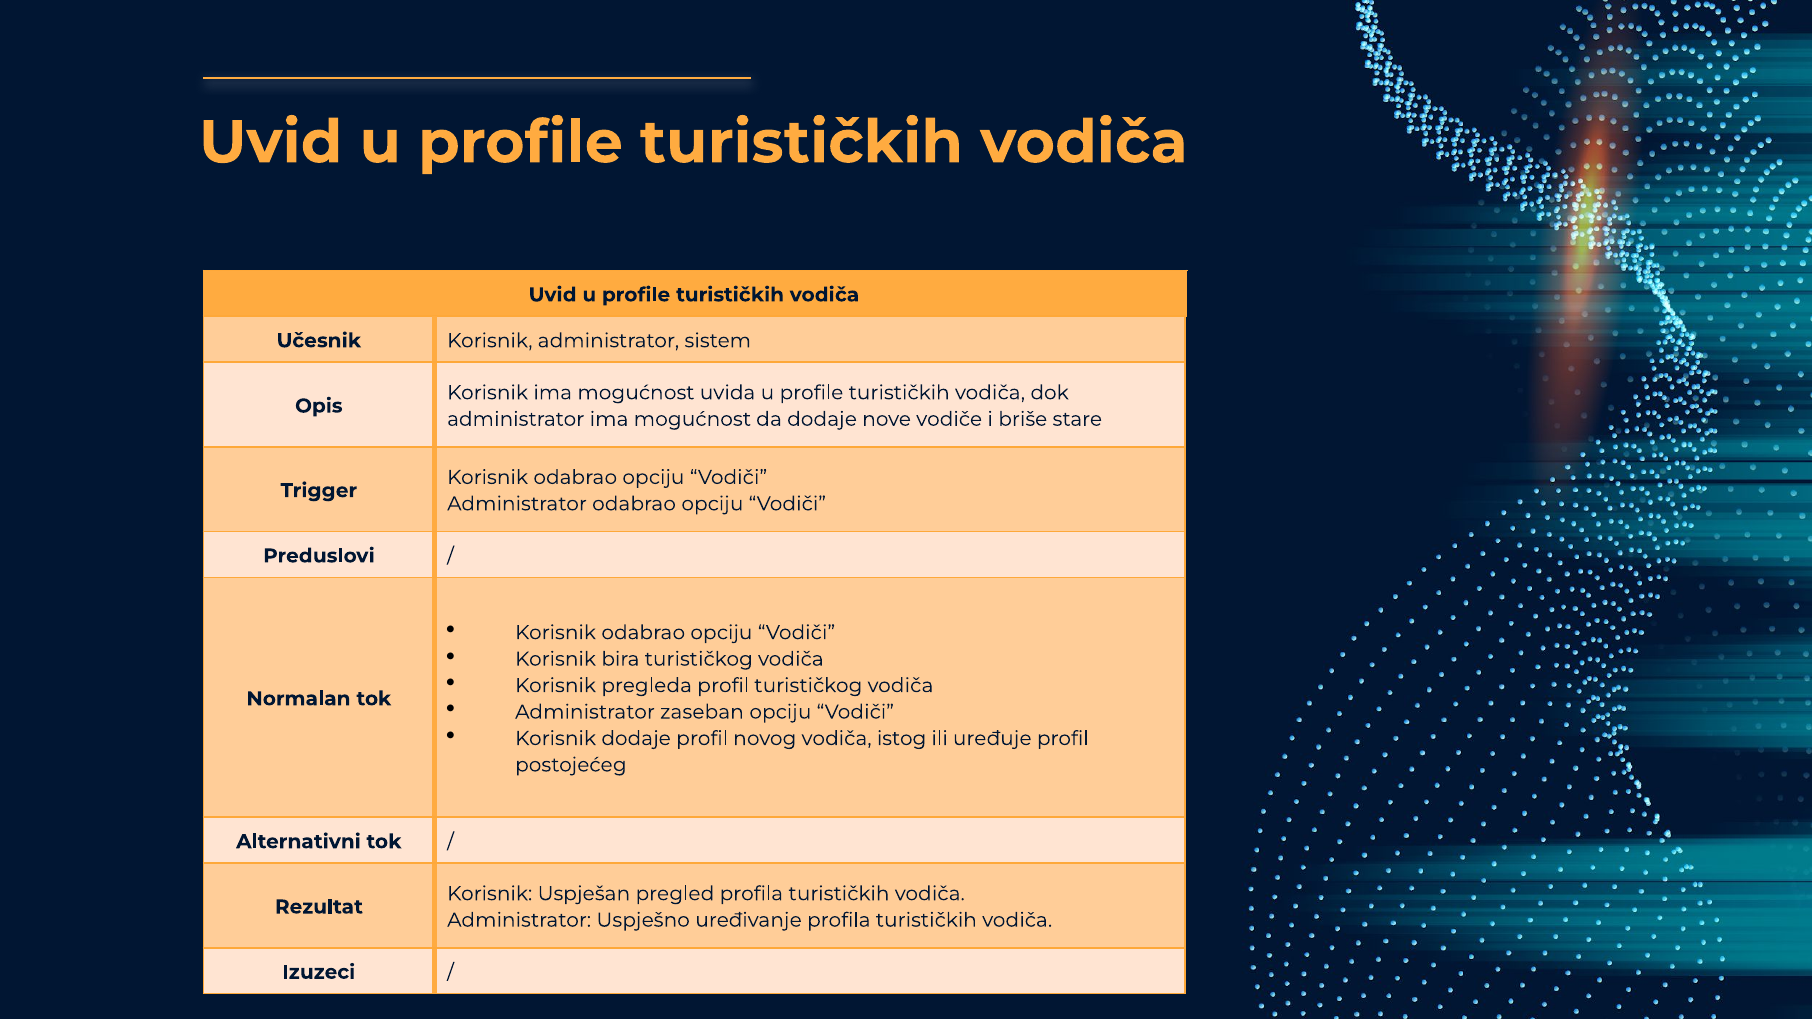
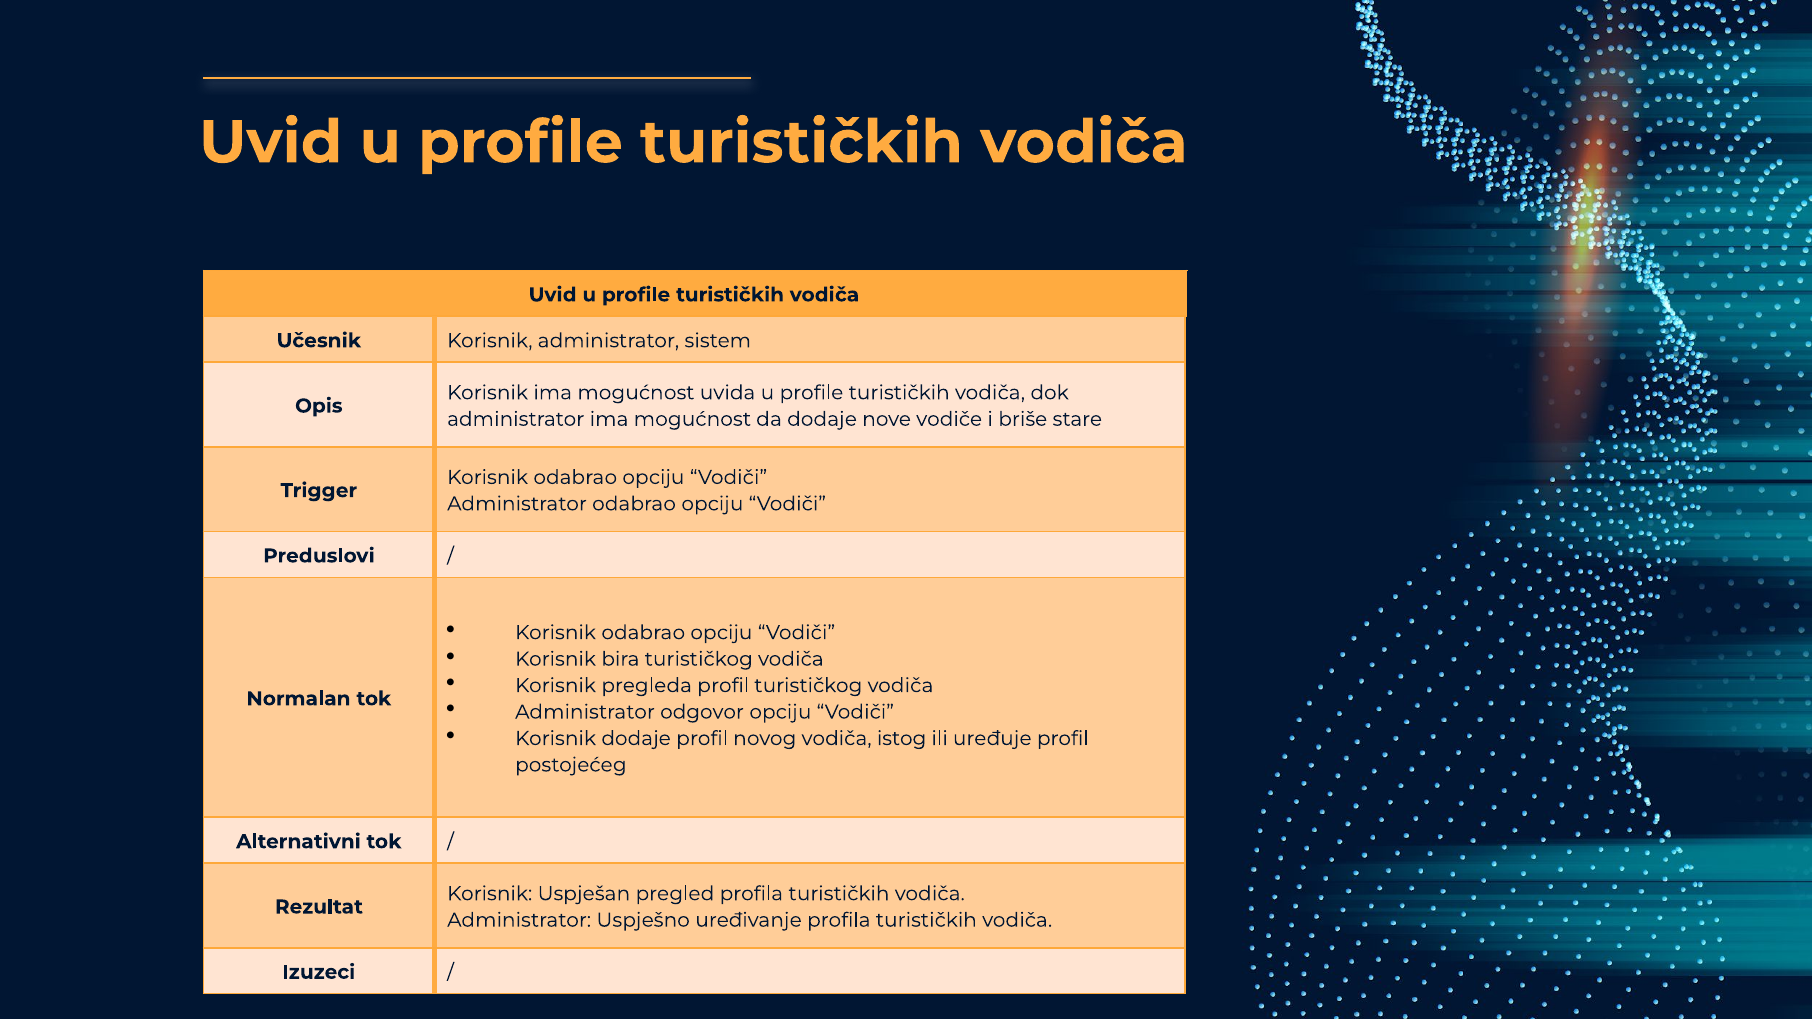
zaseban: zaseban -> odgovor
